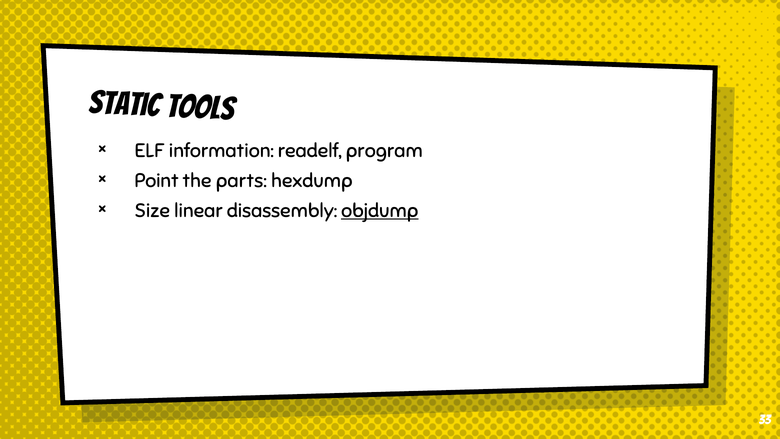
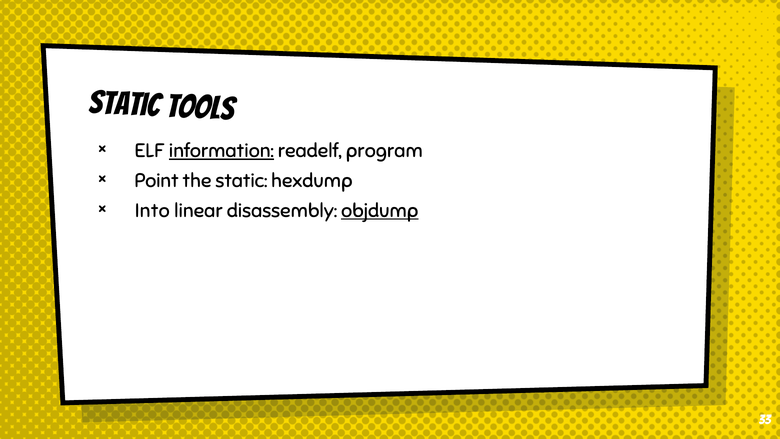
information underline: none -> present
the parts: parts -> static
Size: Size -> Into
